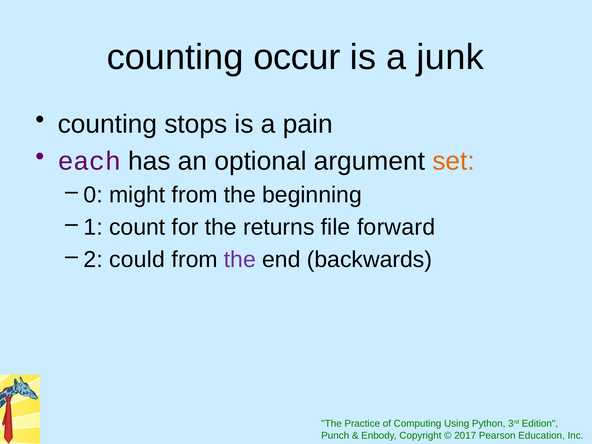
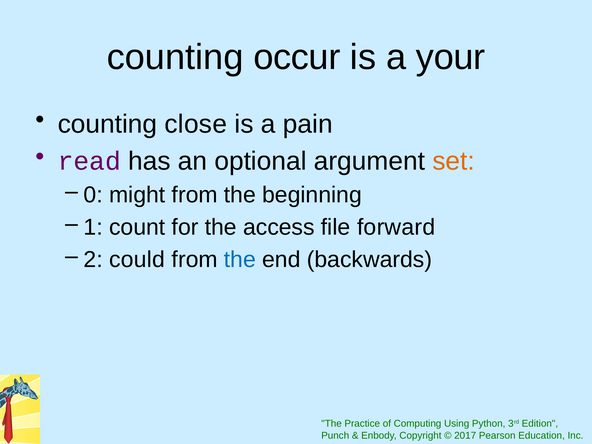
junk: junk -> your
stops: stops -> close
each: each -> read
returns: returns -> access
the at (240, 260) colour: purple -> blue
